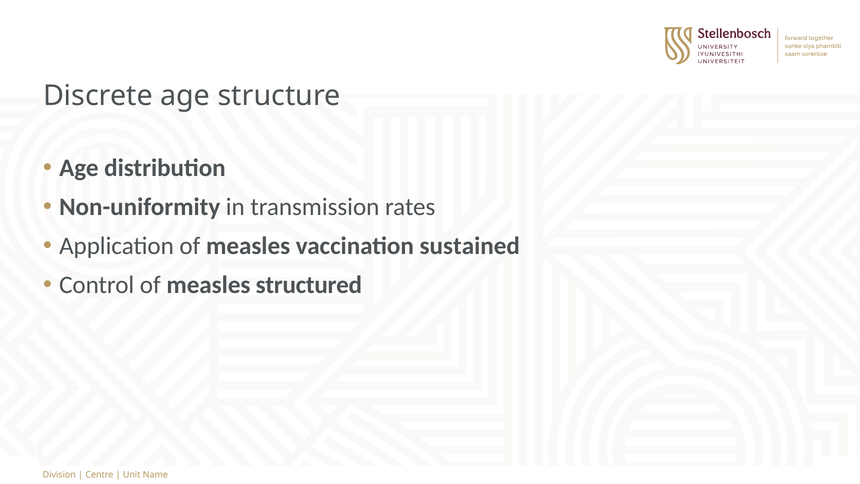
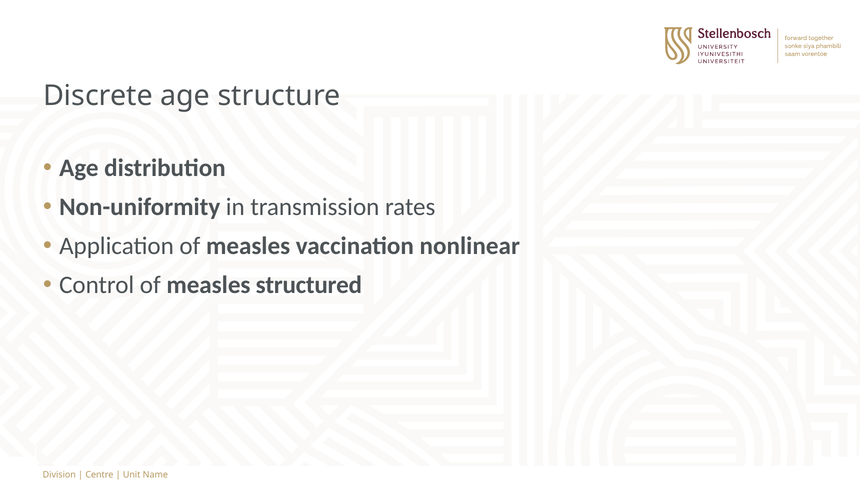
sustained: sustained -> nonlinear
